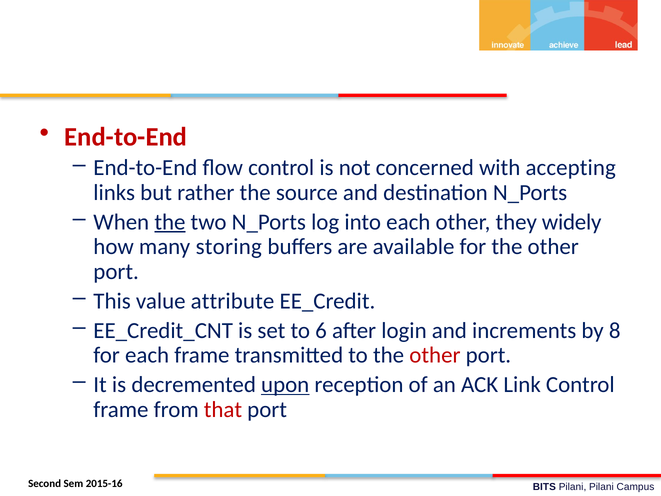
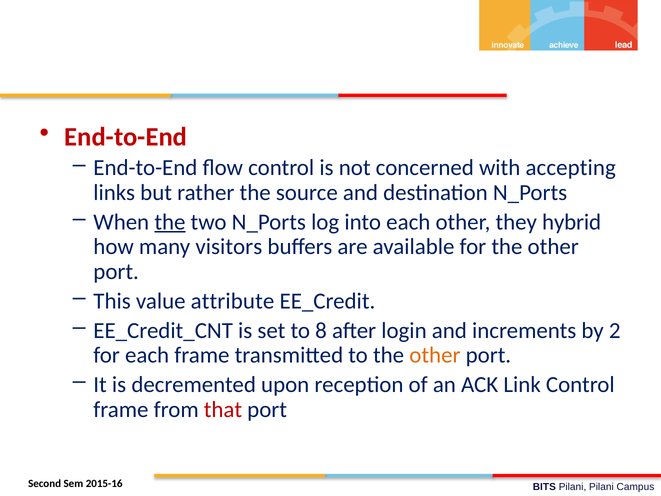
widely: widely -> hybrid
storing: storing -> visitors
6: 6 -> 8
8: 8 -> 2
other at (435, 355) colour: red -> orange
upon underline: present -> none
